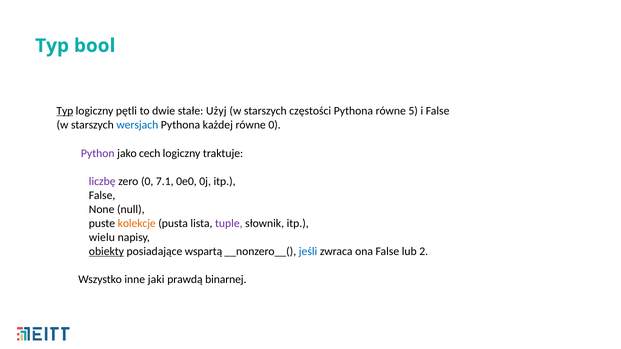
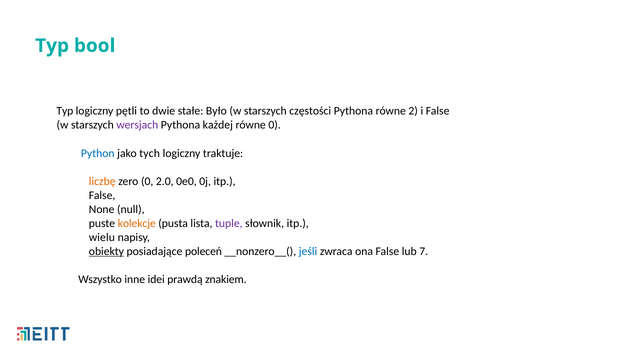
Typ at (65, 111) underline: present -> none
Użyj: Użyj -> Było
5: 5 -> 2
wersjach colour: blue -> purple
Python colour: purple -> blue
cech: cech -> tych
liczbę colour: purple -> orange
7.1: 7.1 -> 2.0
wspartą: wspartą -> poleceń
2: 2 -> 7
jaki: jaki -> idei
binarnej: binarnej -> znakiem
